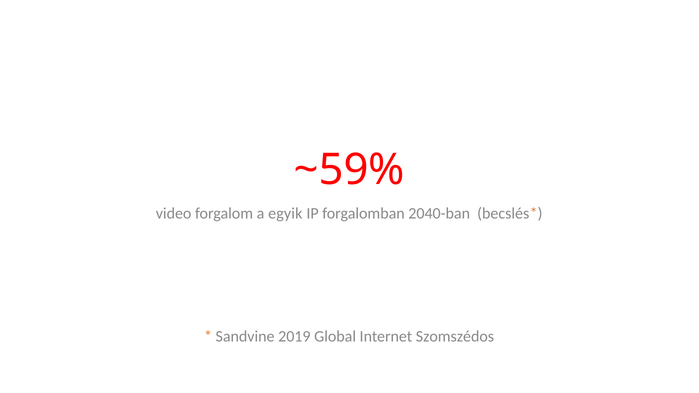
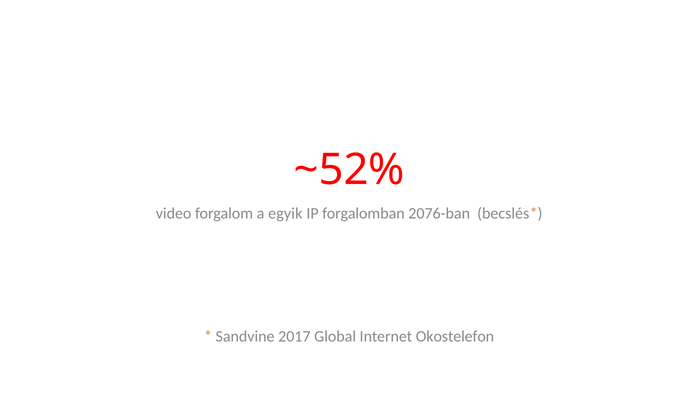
~59%: ~59% -> ~52%
2040-ban: 2040-ban -> 2076-ban
2019: 2019 -> 2017
Szomszédos: Szomszédos -> Okostelefon
